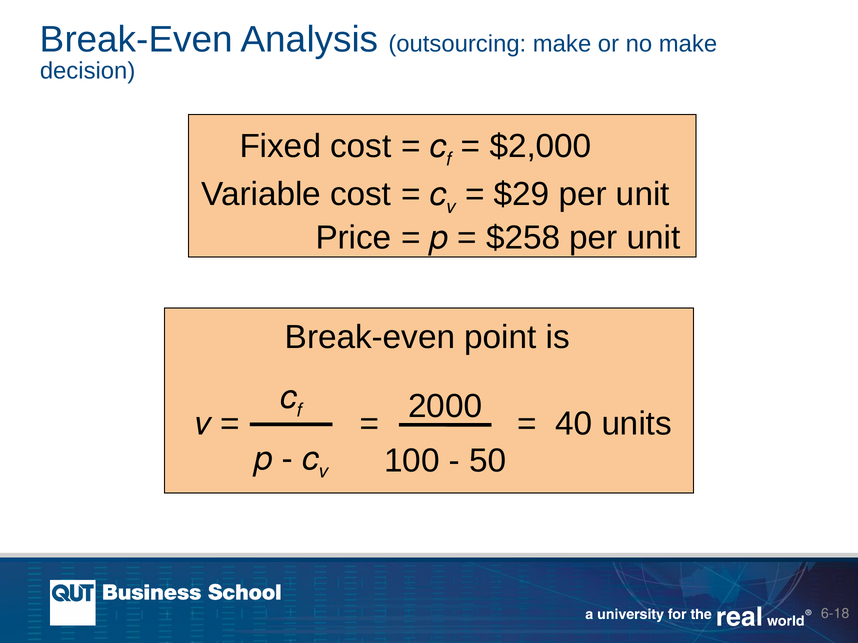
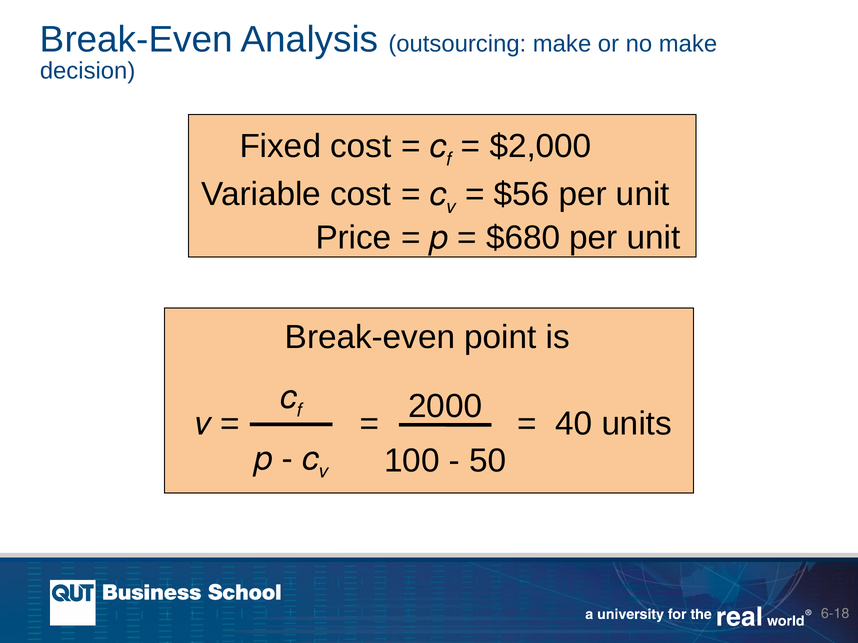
$29: $29 -> $56
$258: $258 -> $680
